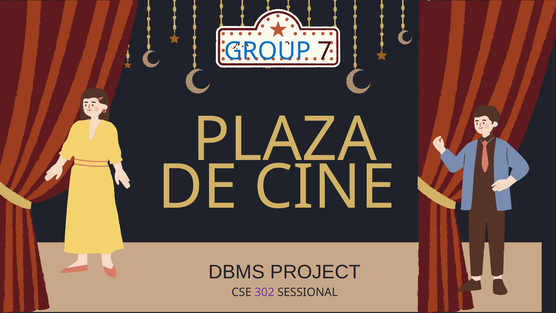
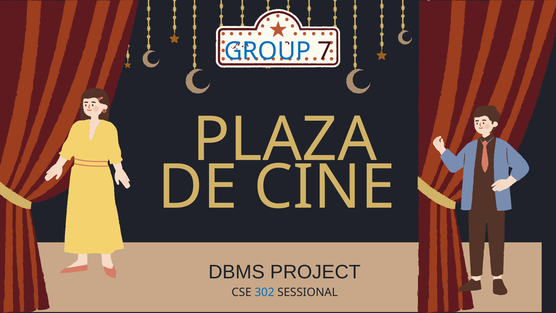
302 colour: purple -> blue
